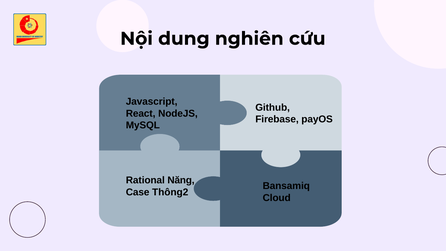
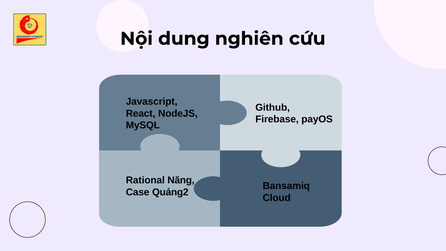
Thông2: Thông2 -> Quảng2
